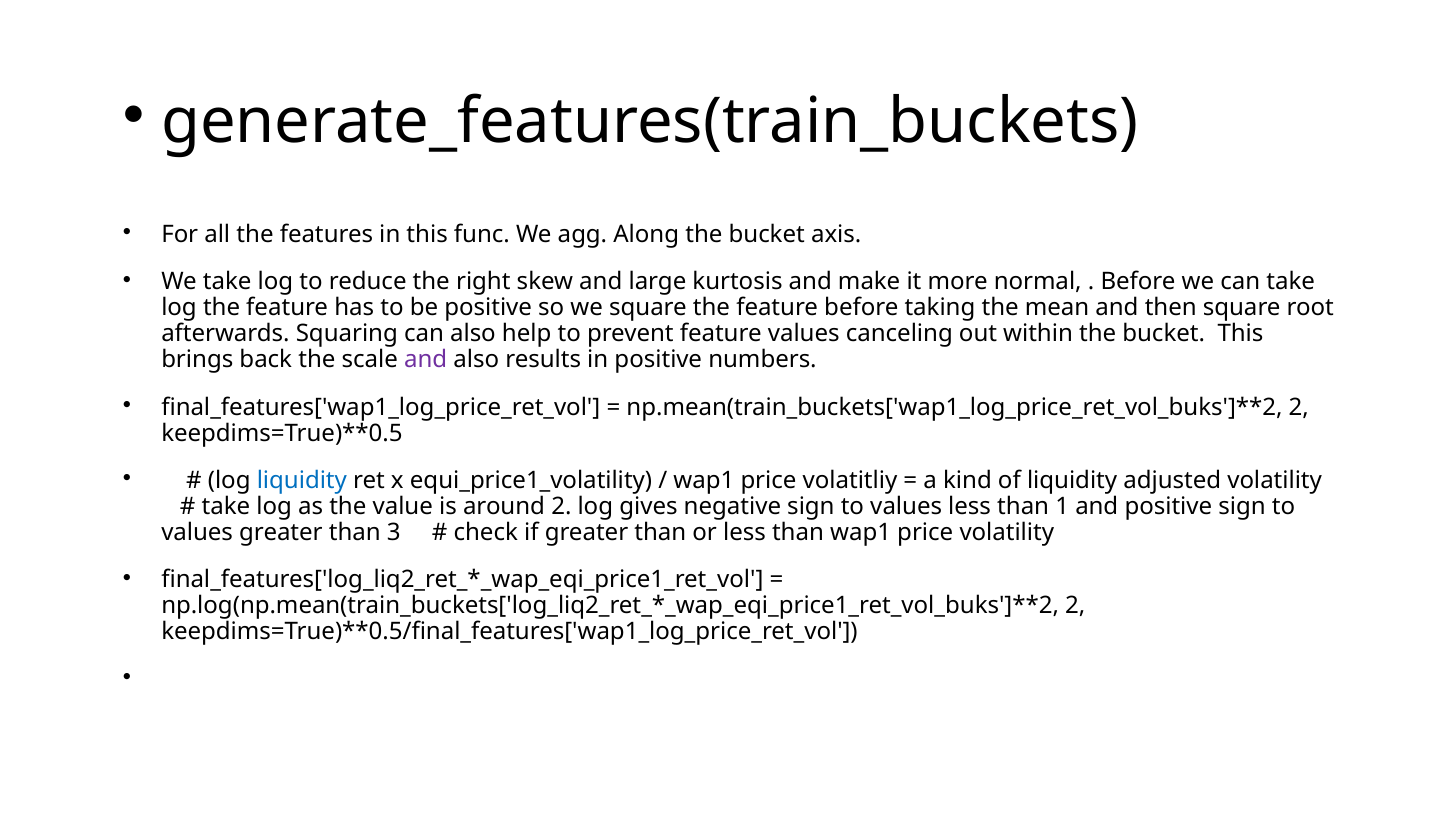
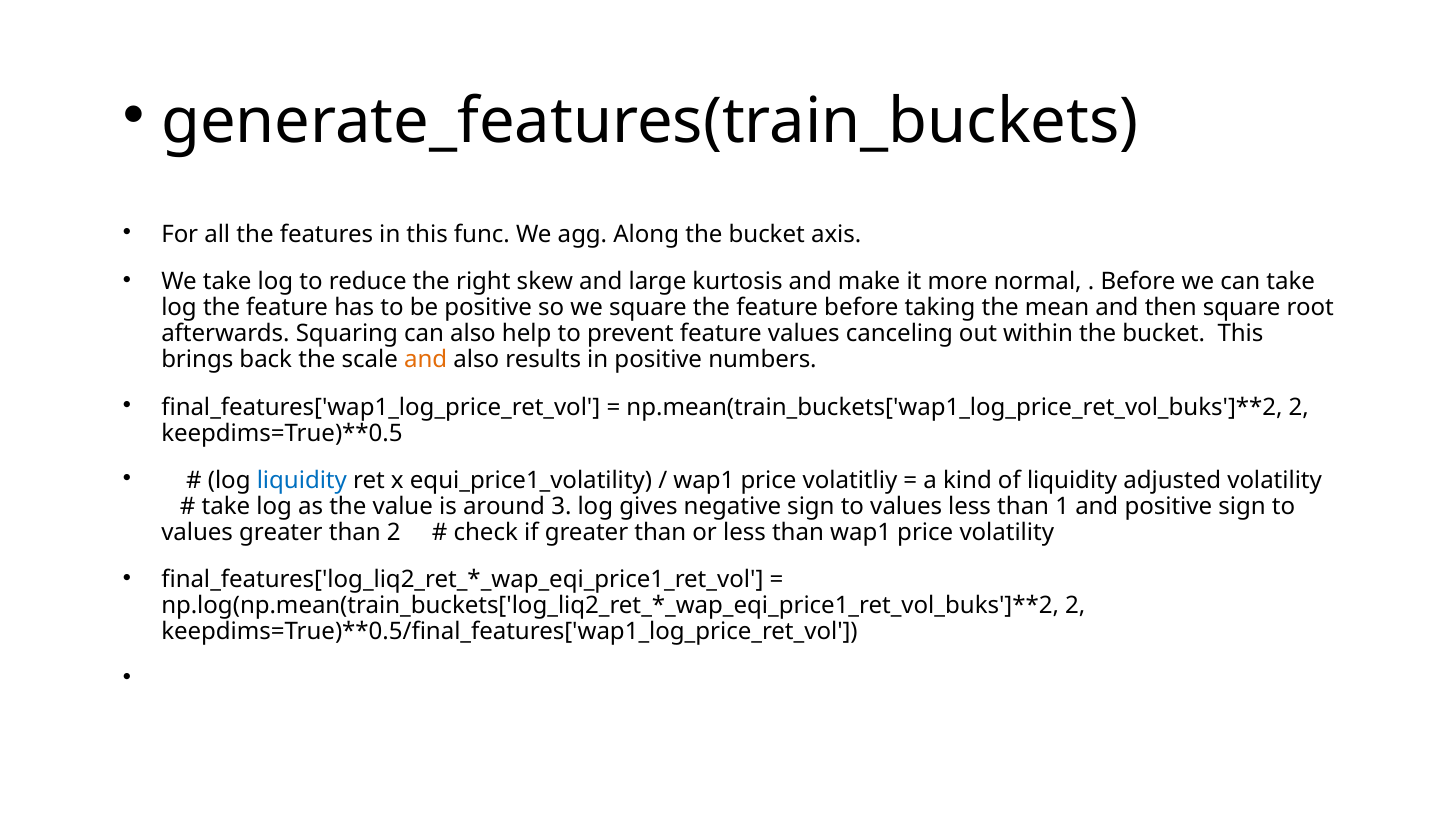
and at (426, 360) colour: purple -> orange
around 2: 2 -> 3
than 3: 3 -> 2
